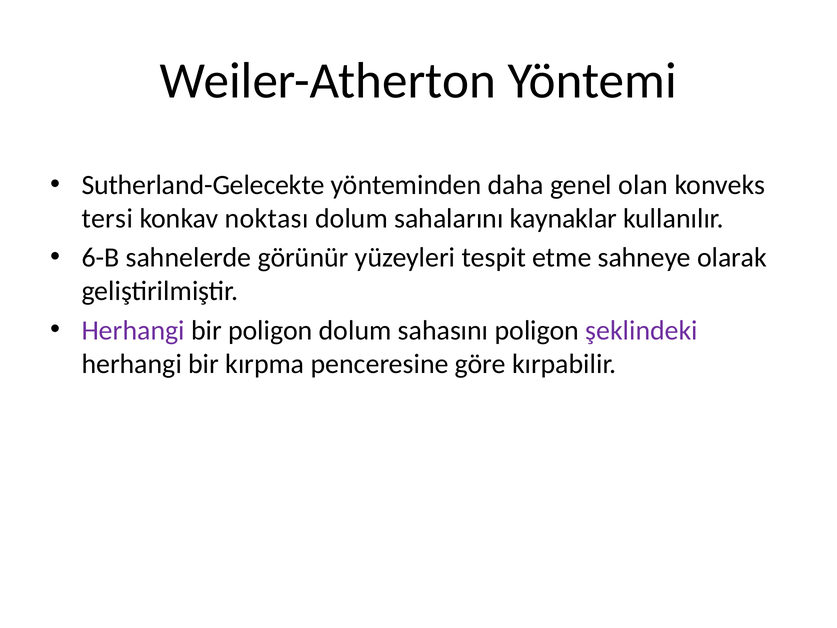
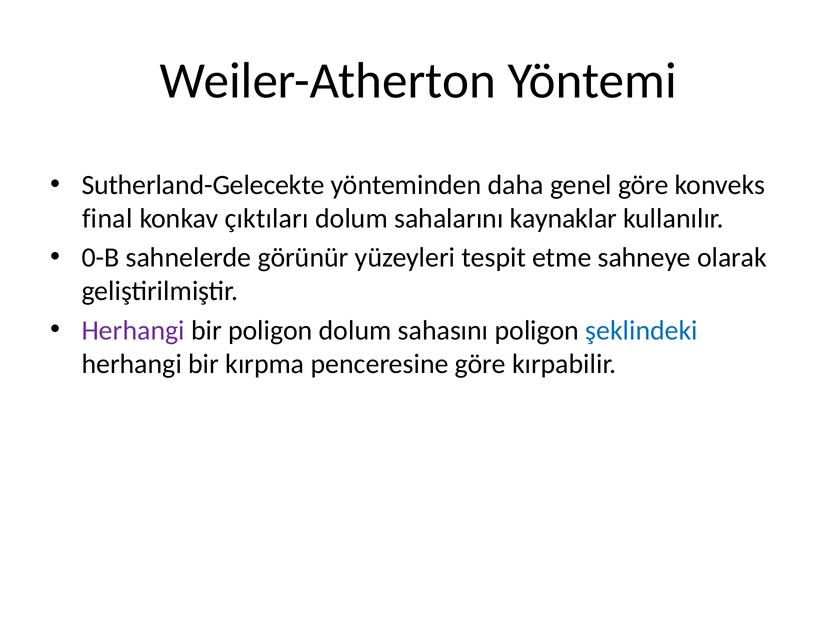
genel olan: olan -> göre
tersi: tersi -> final
noktası: noktası -> çıktıları
6-B: 6-B -> 0-B
şeklindeki colour: purple -> blue
